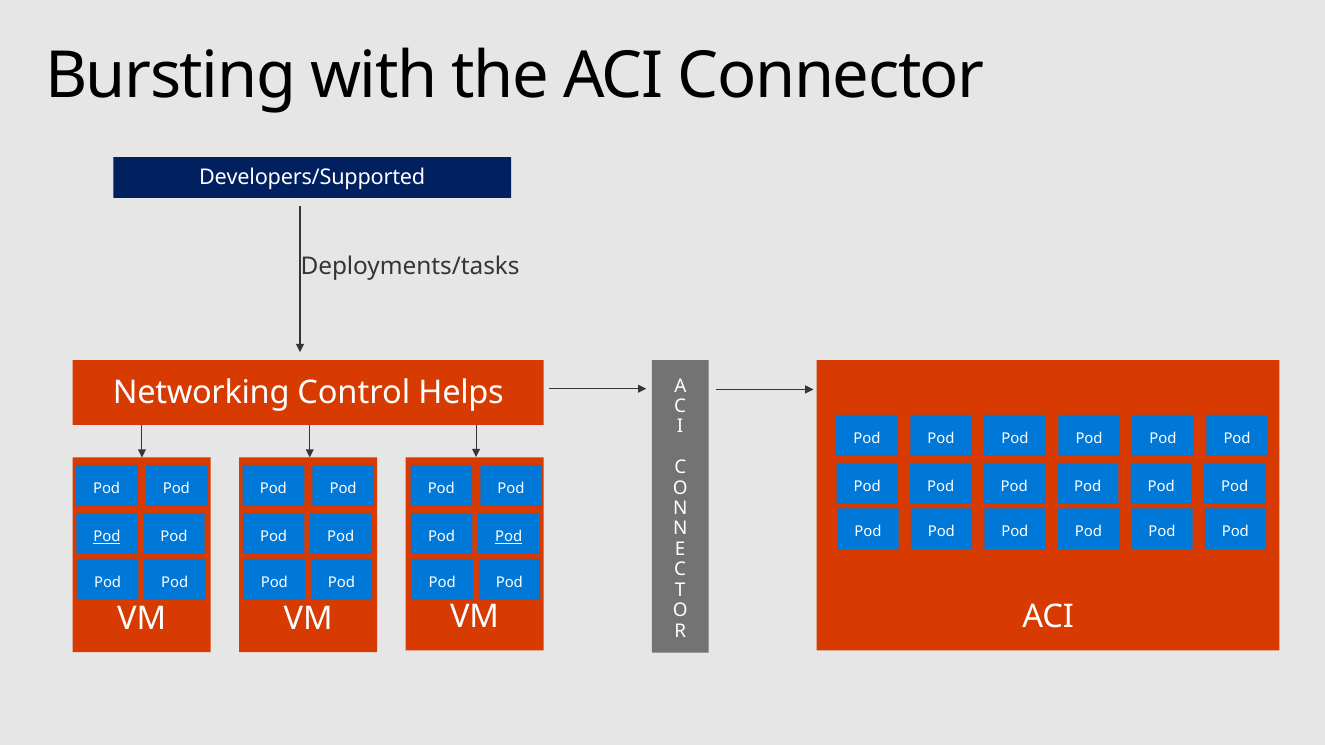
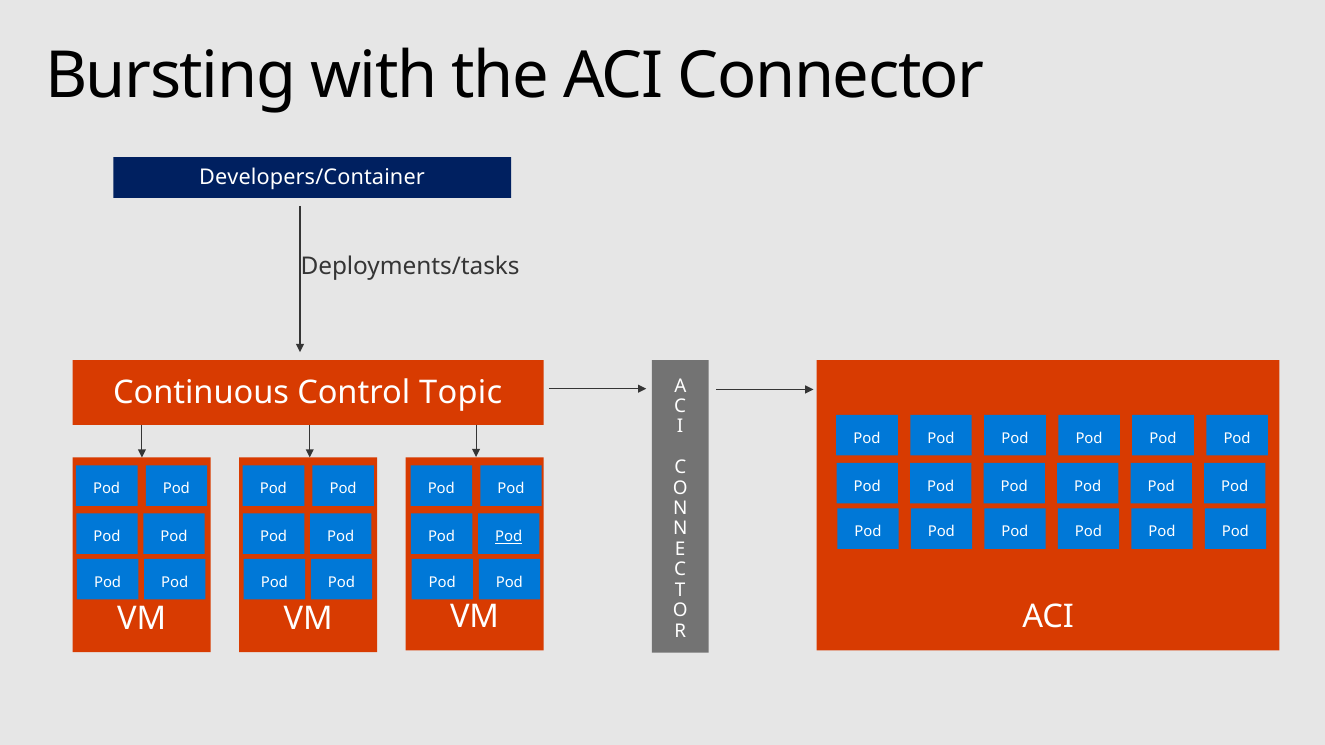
Developers/Supported: Developers/Supported -> Developers/Container
Networking: Networking -> Continuous
Helps: Helps -> Topic
Pod at (107, 537) underline: present -> none
